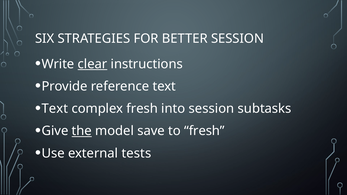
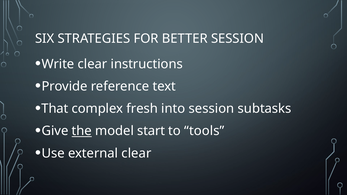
clear at (92, 64) underline: present -> none
Text at (55, 109): Text -> That
save: save -> start
to fresh: fresh -> tools
external tests: tests -> clear
